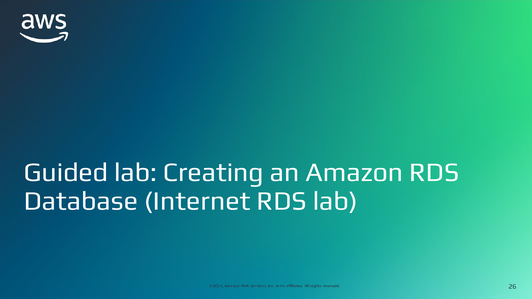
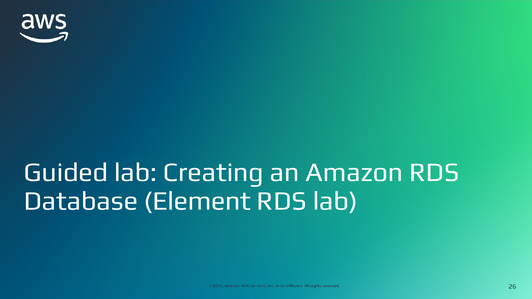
Internet: Internet -> Element
